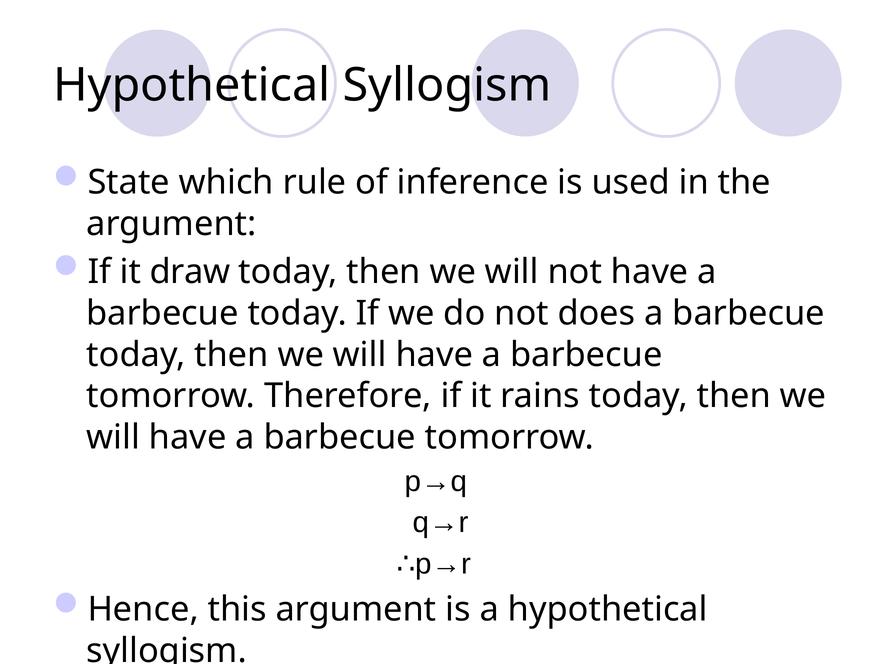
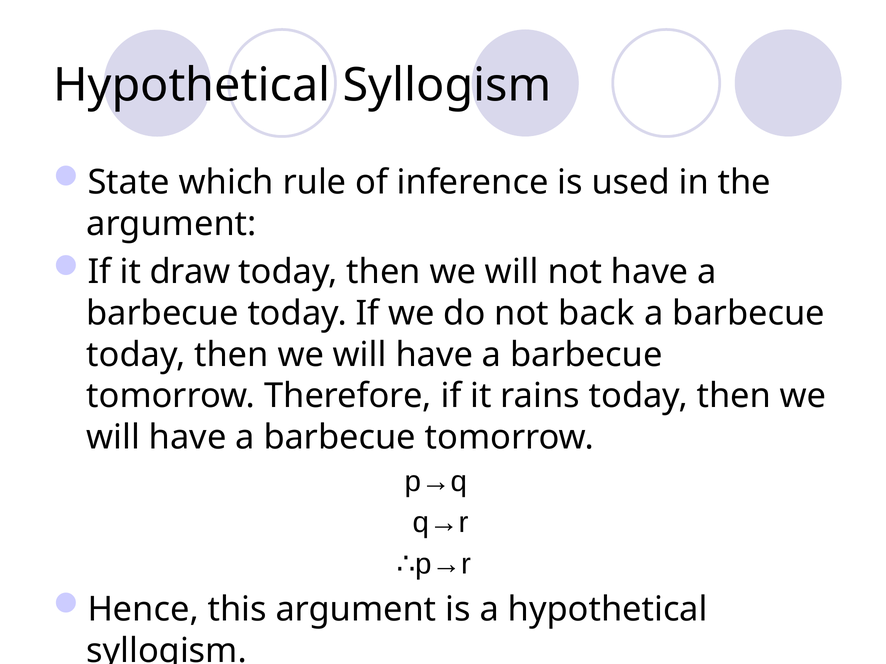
does: does -> back
